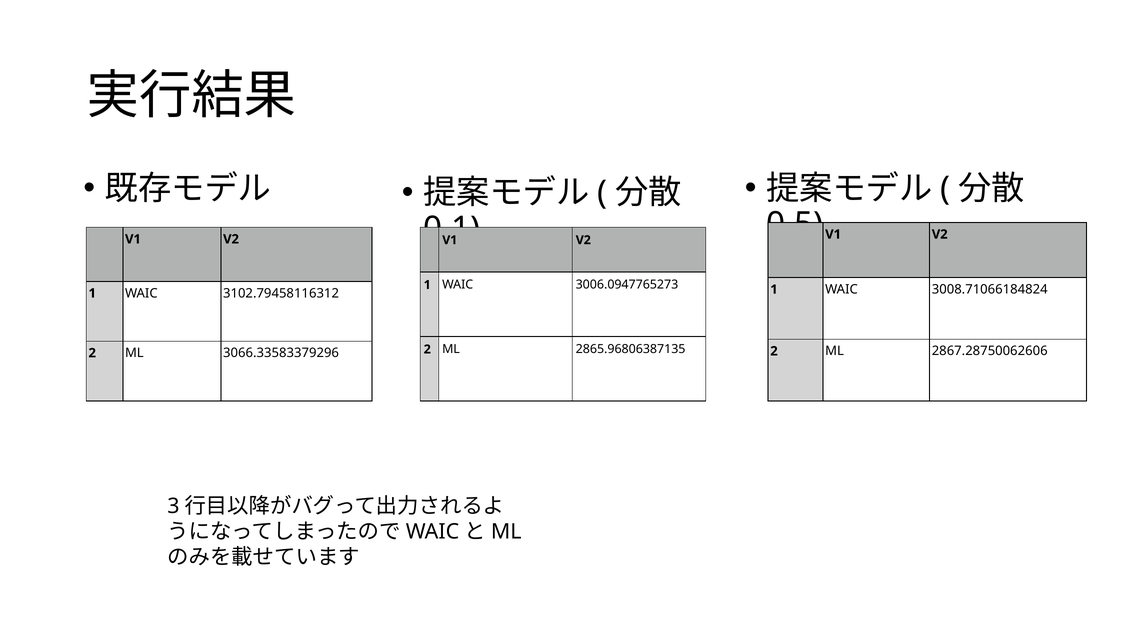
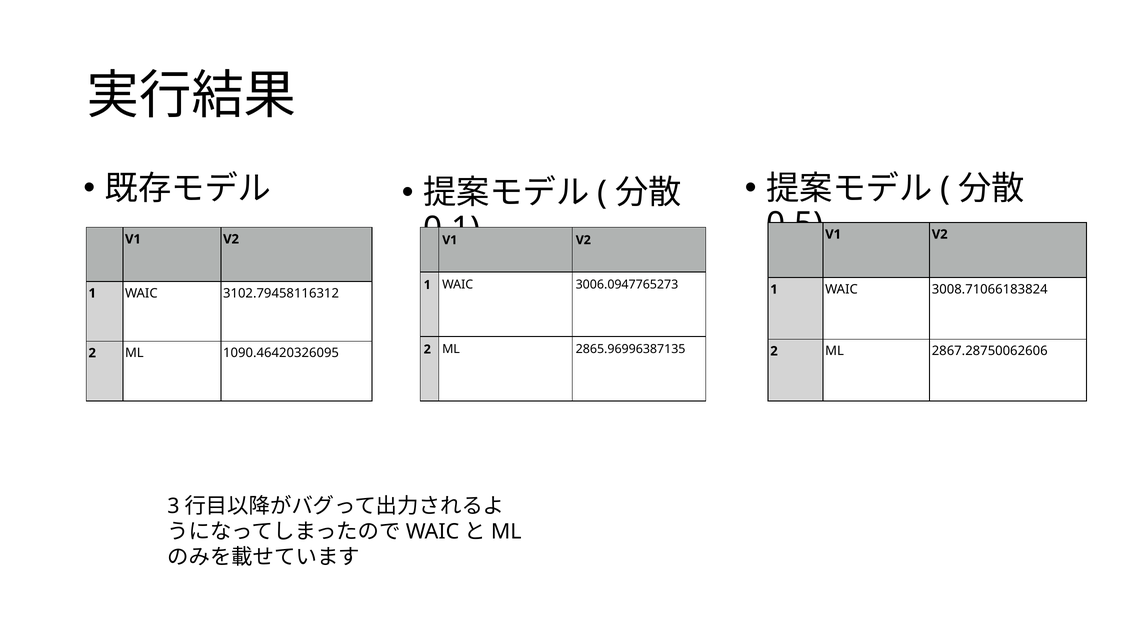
3008.71066184824: 3008.71066184824 -> 3008.71066183824
2865.96806387135: 2865.96806387135 -> 2865.96996387135
3066.33583379296: 3066.33583379296 -> 1090.46420326095
